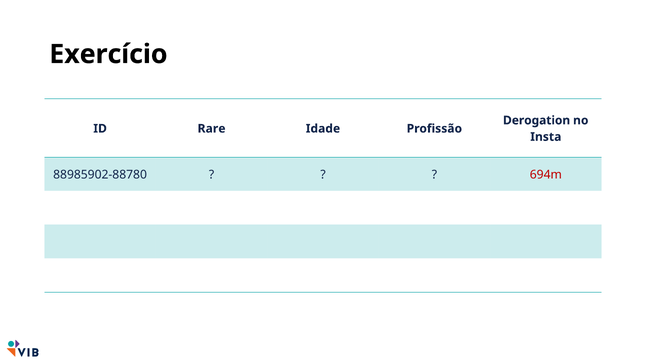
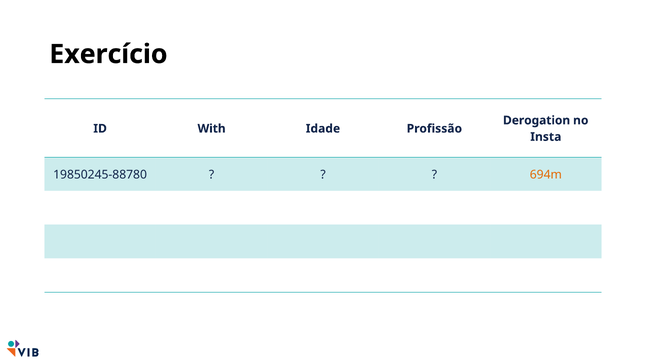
Rare: Rare -> With
88985902-88780: 88985902-88780 -> 19850245-88780
694m colour: red -> orange
